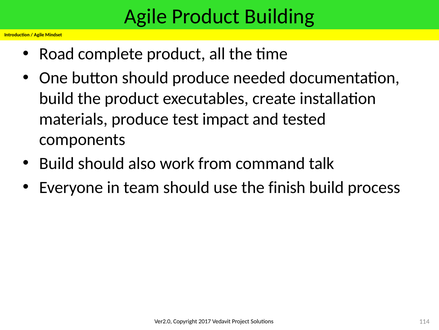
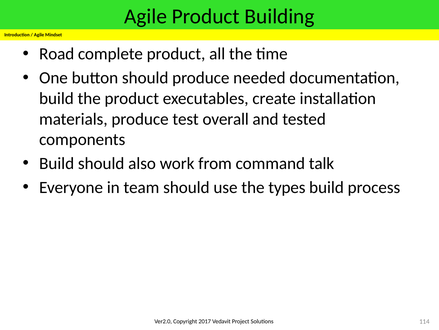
impact: impact -> overall
finish: finish -> types
